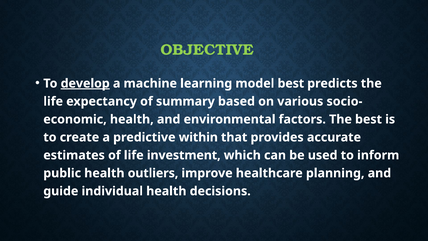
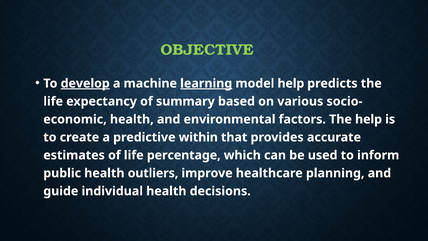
learning underline: none -> present
model best: best -> help
The best: best -> help
investment: investment -> percentage
